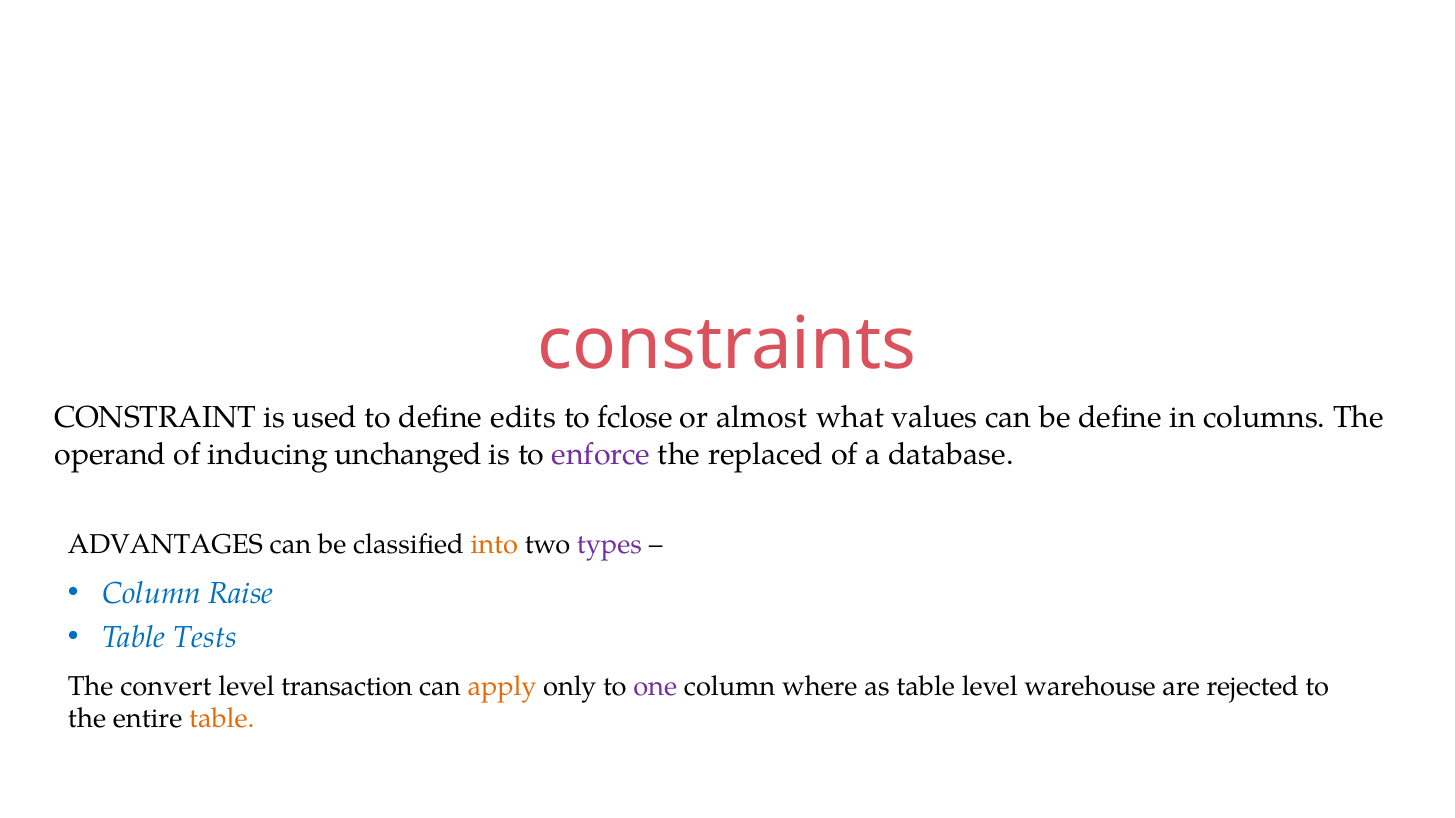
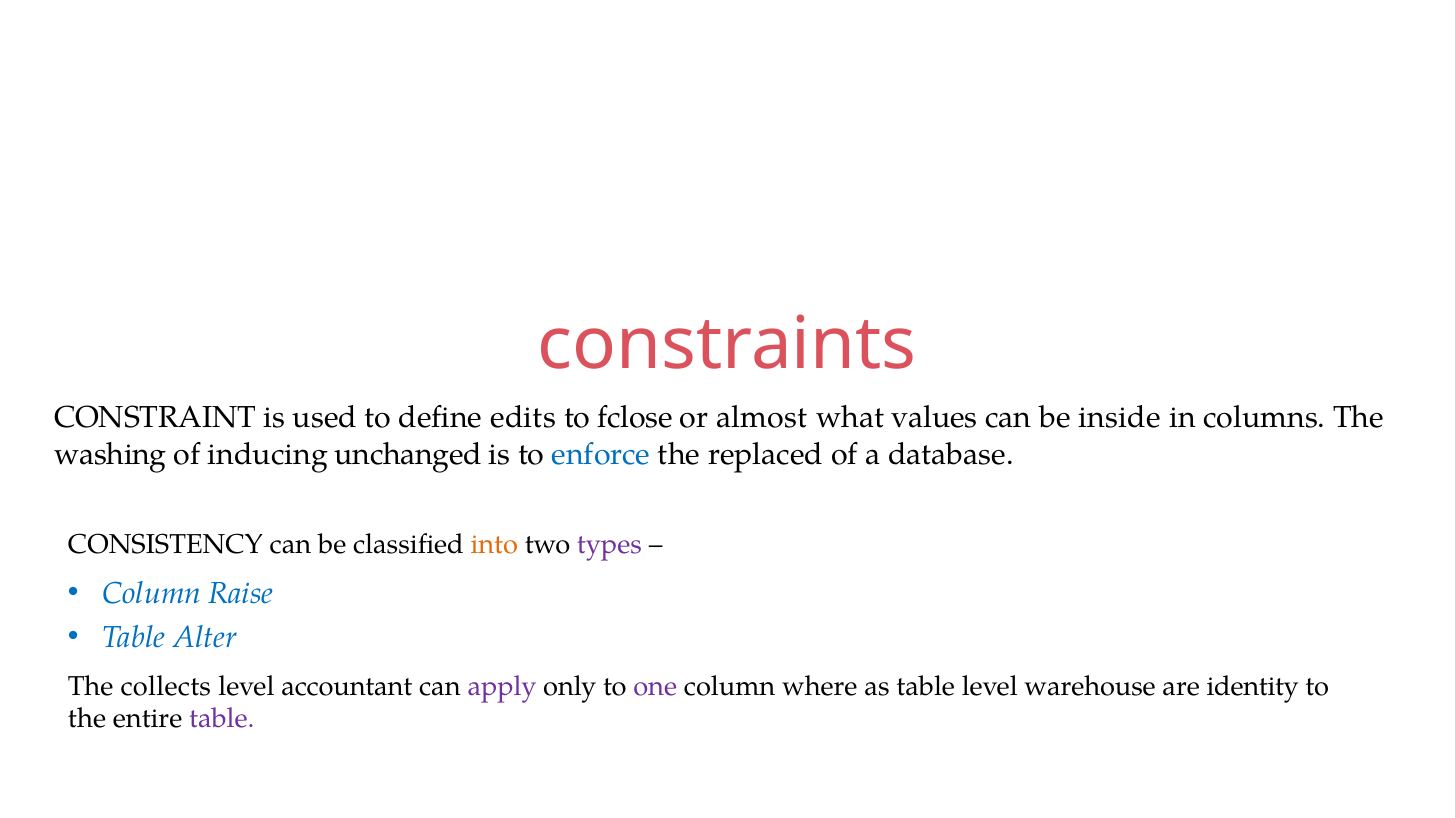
be define: define -> inside
operand: operand -> washing
enforce colour: purple -> blue
ADVANTAGES: ADVANTAGES -> CONSISTENCY
Tests: Tests -> Alter
convert: convert -> collects
transaction: transaction -> accountant
apply colour: orange -> purple
rejected: rejected -> identity
table at (222, 719) colour: orange -> purple
